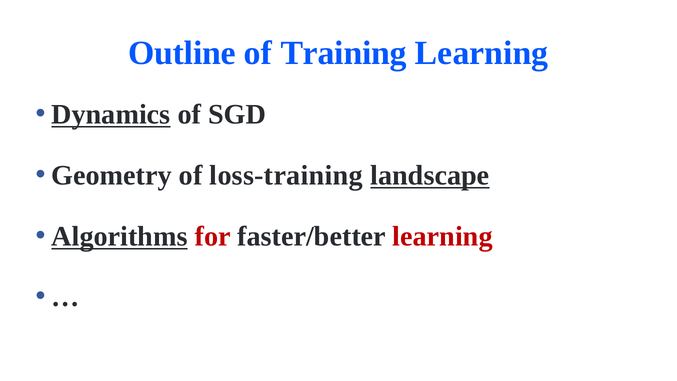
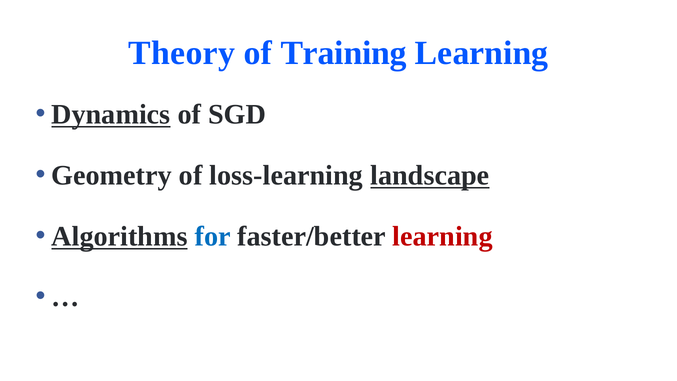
Outline: Outline -> Theory
loss-training: loss-training -> loss-learning
for colour: red -> blue
